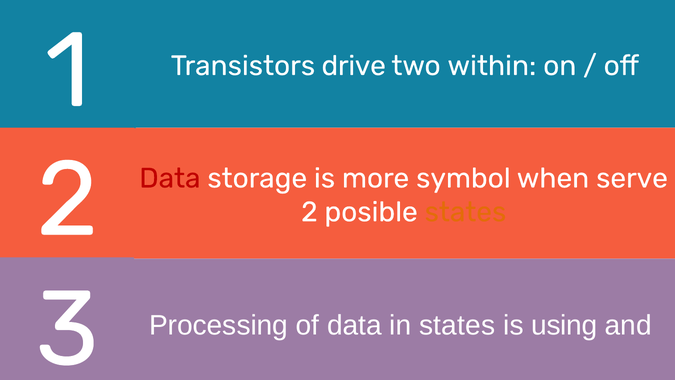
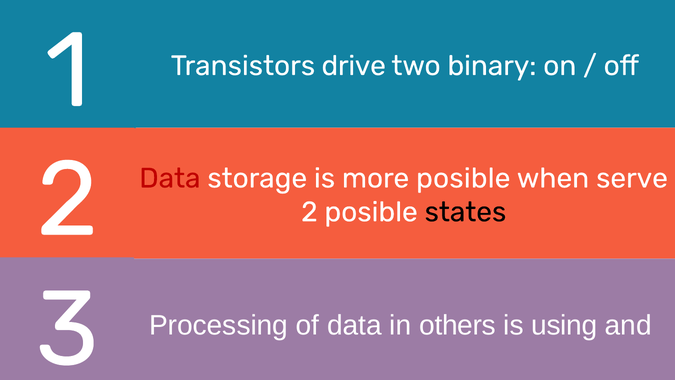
within: within -> binary
more symbol: symbol -> posible
states at (465, 212) colour: orange -> black
in states: states -> others
